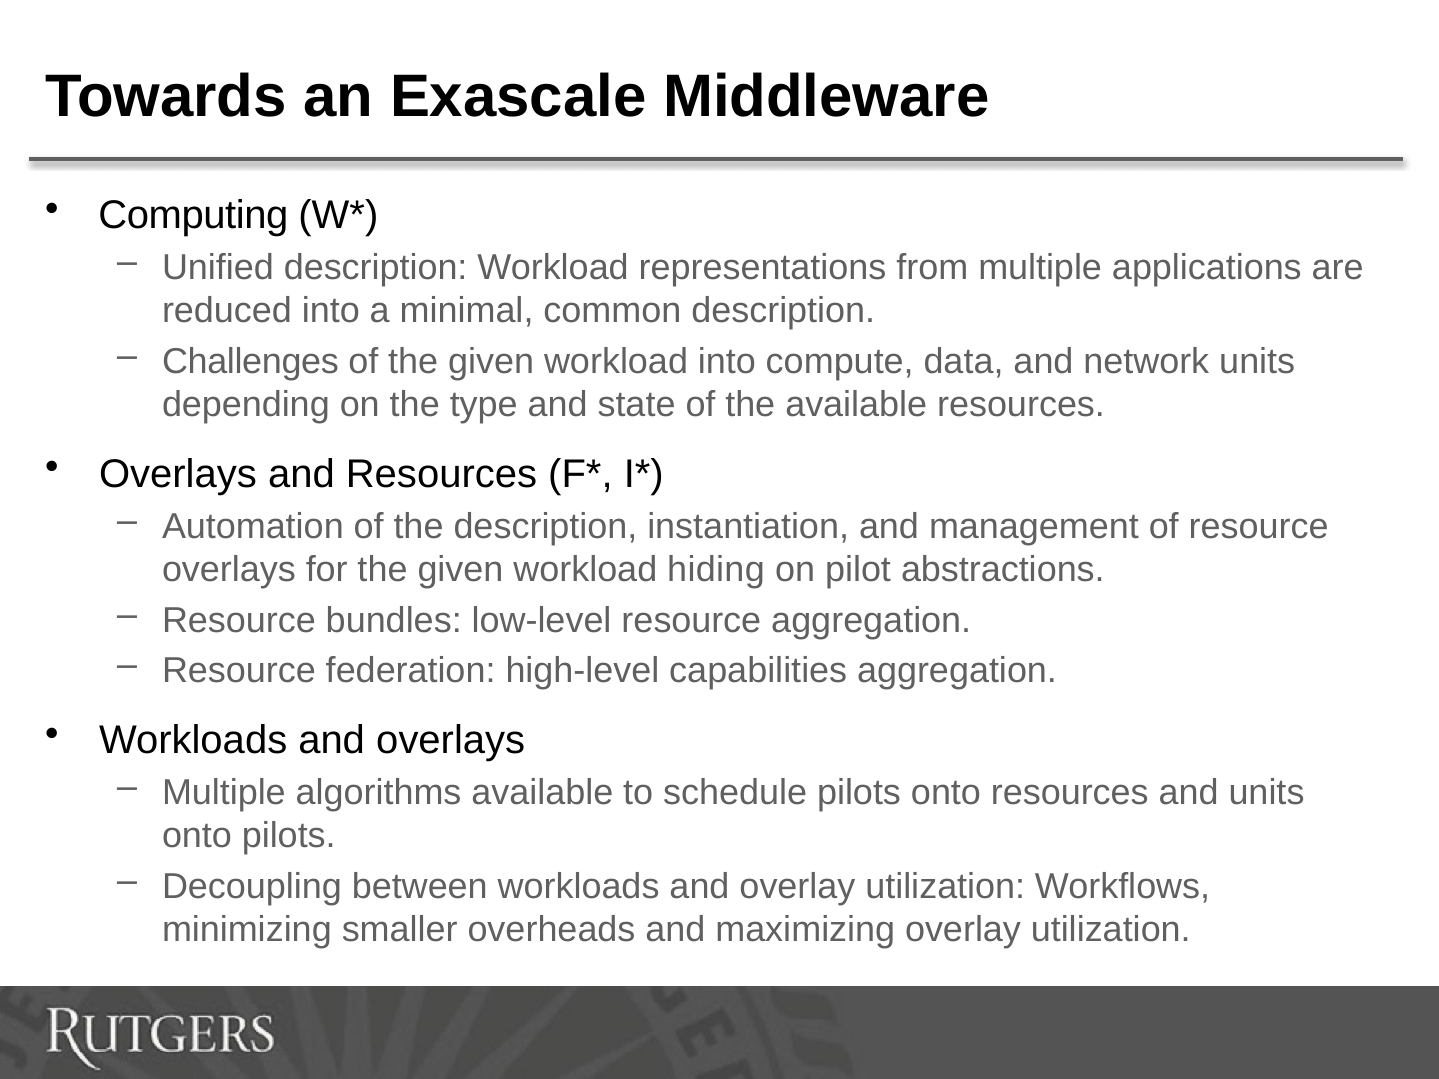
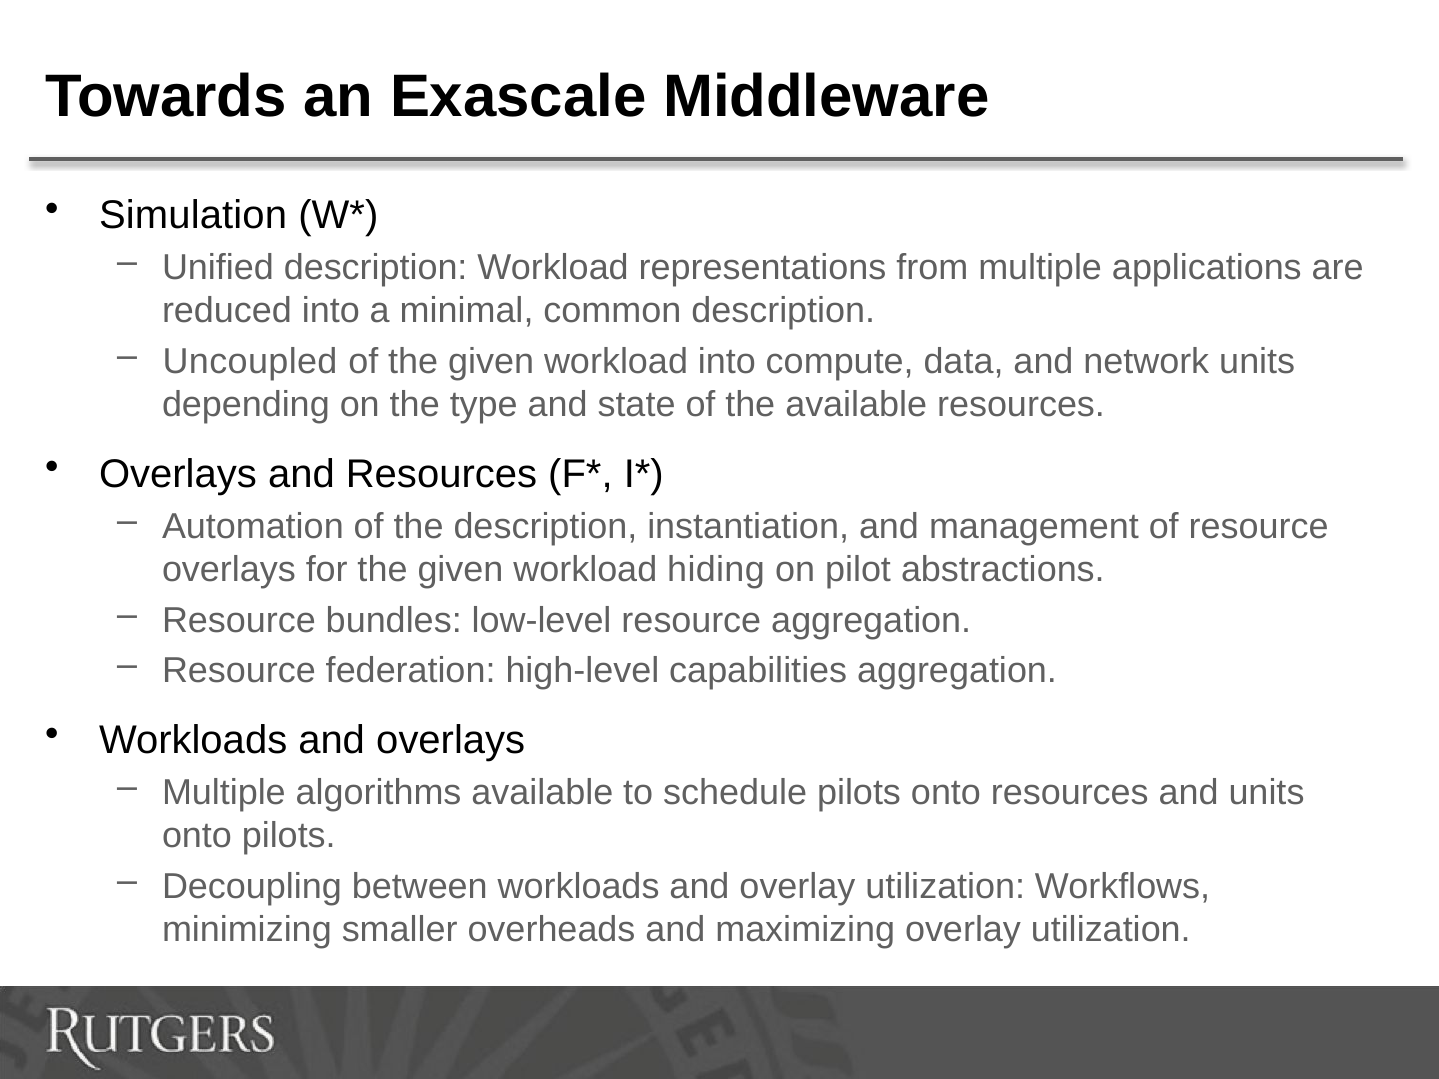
Computing: Computing -> Simulation
Challenges: Challenges -> Uncoupled
